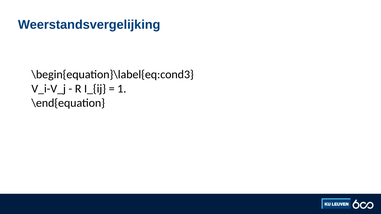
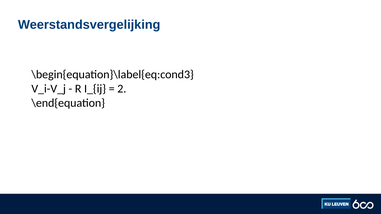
1: 1 -> 2
